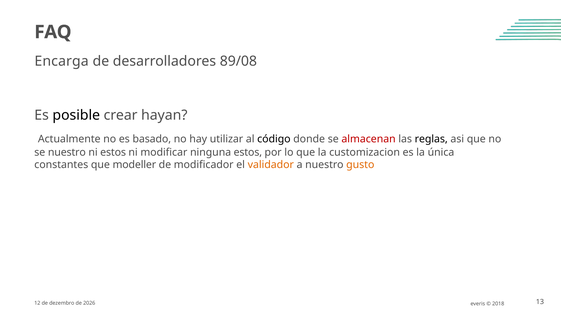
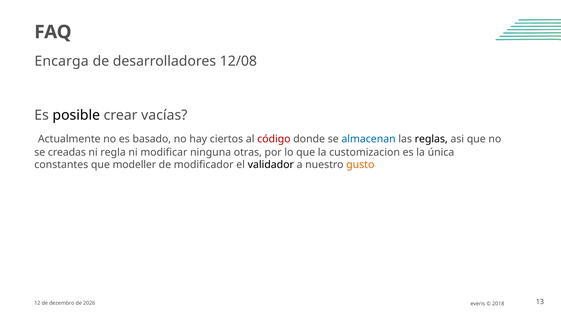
89/08: 89/08 -> 12/08
hayan: hayan -> vacías
utilizar: utilizar -> ciertos
código colour: black -> red
almacenan colour: red -> blue
se nuestro: nuestro -> creadas
ni estos: estos -> regla
ninguna estos: estos -> otras
validador colour: orange -> black
